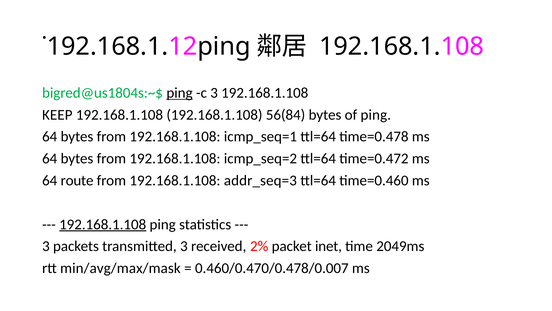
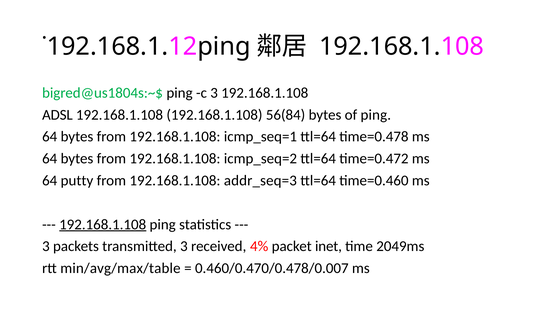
ping at (180, 93) underline: present -> none
KEEP: KEEP -> ADSL
route: route -> putty
2%: 2% -> 4%
min/avg/max/mask: min/avg/max/mask -> min/avg/max/table
